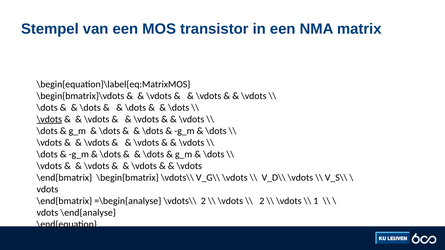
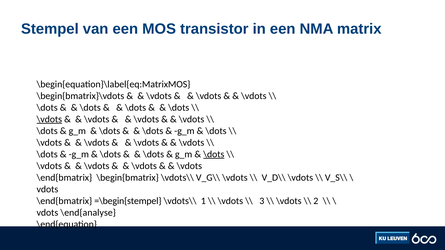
\dots at (214, 154) underline: none -> present
=\begin{analyse: =\begin{analyse -> =\begin{stempel
\vdots\\ 2: 2 -> 1
2 at (262, 201): 2 -> 3
1: 1 -> 2
